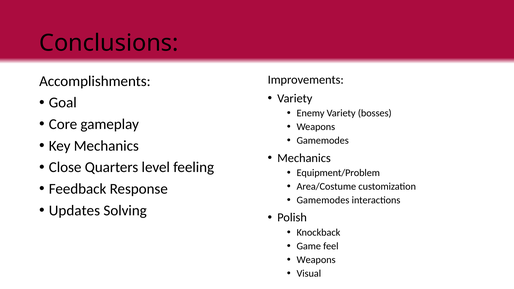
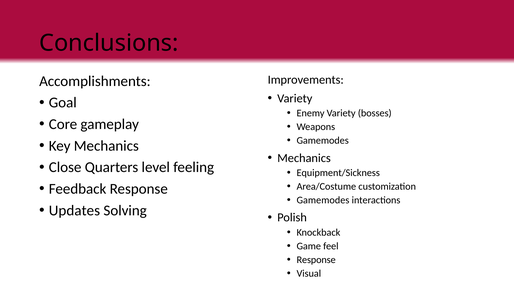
Equipment/Problem: Equipment/Problem -> Equipment/Sickness
Weapons at (316, 260): Weapons -> Response
